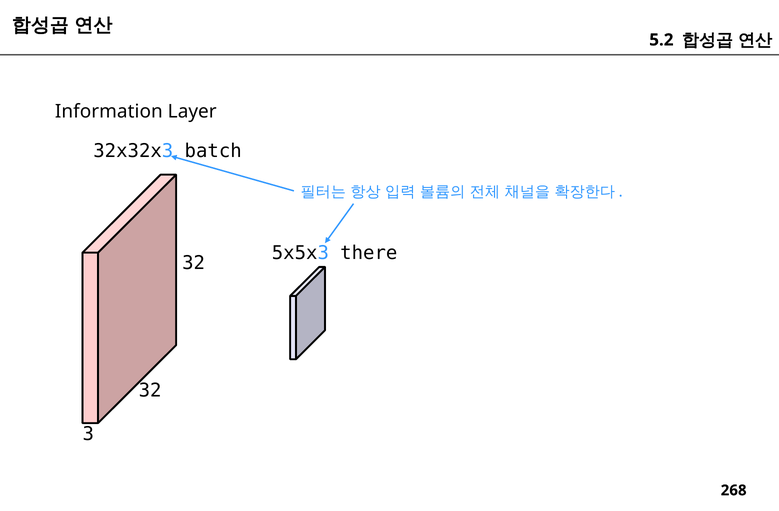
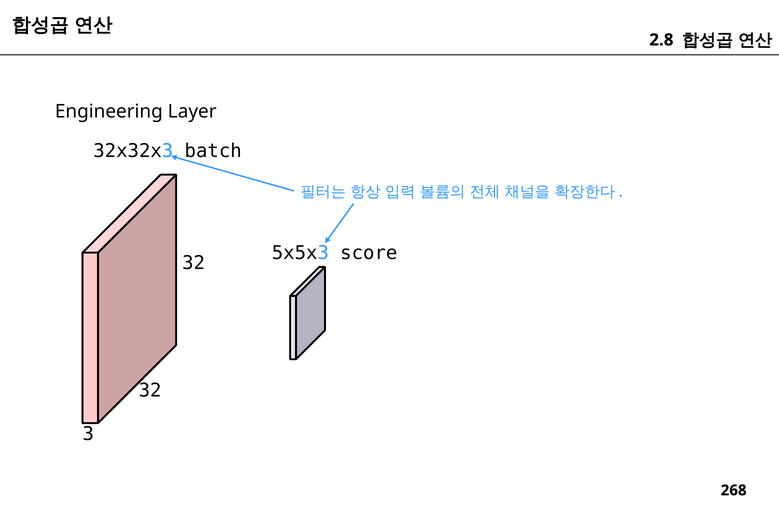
5.2: 5.2 -> 2.8
Information: Information -> Engineering
there: there -> score
